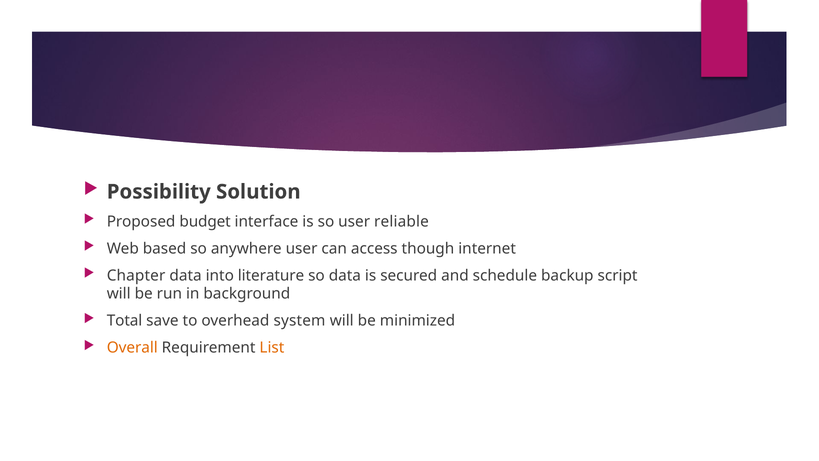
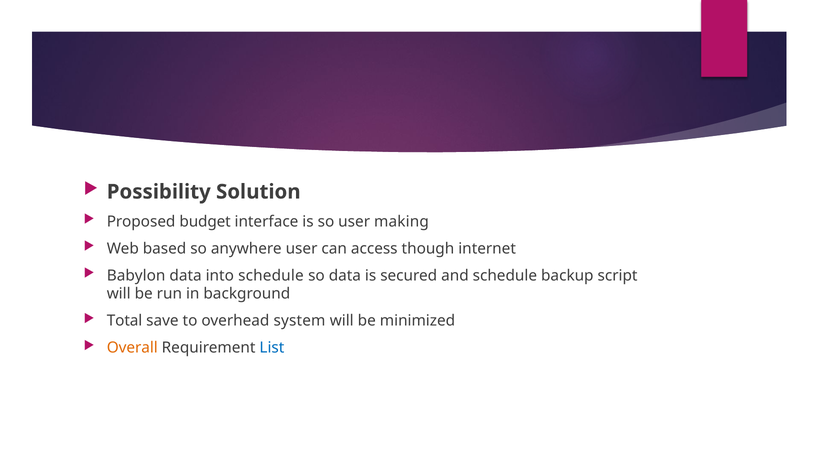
reliable: reliable -> making
Chapter: Chapter -> Babylon
into literature: literature -> schedule
List colour: orange -> blue
